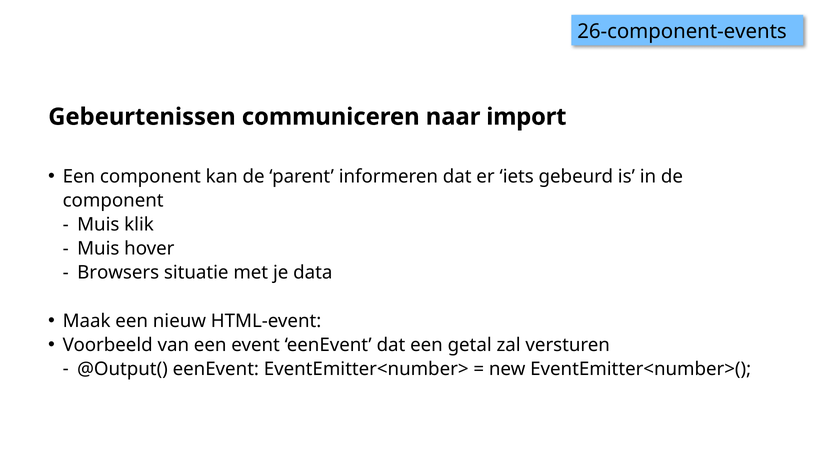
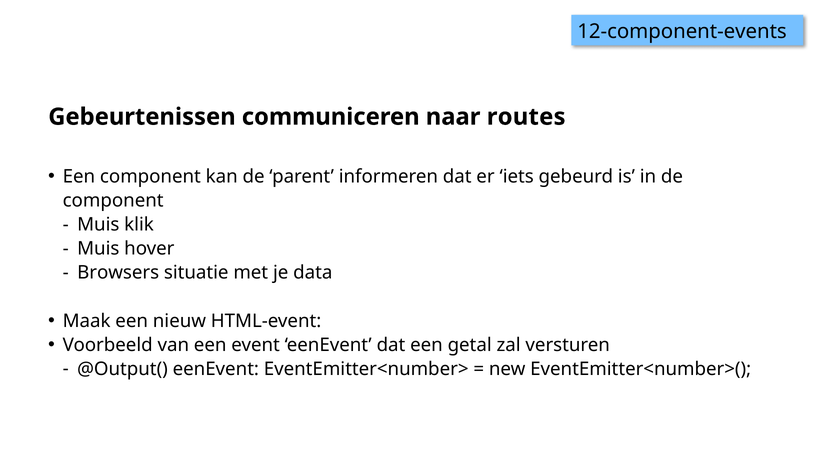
26-component-events: 26-component-events -> 12-component-events
import: import -> routes
